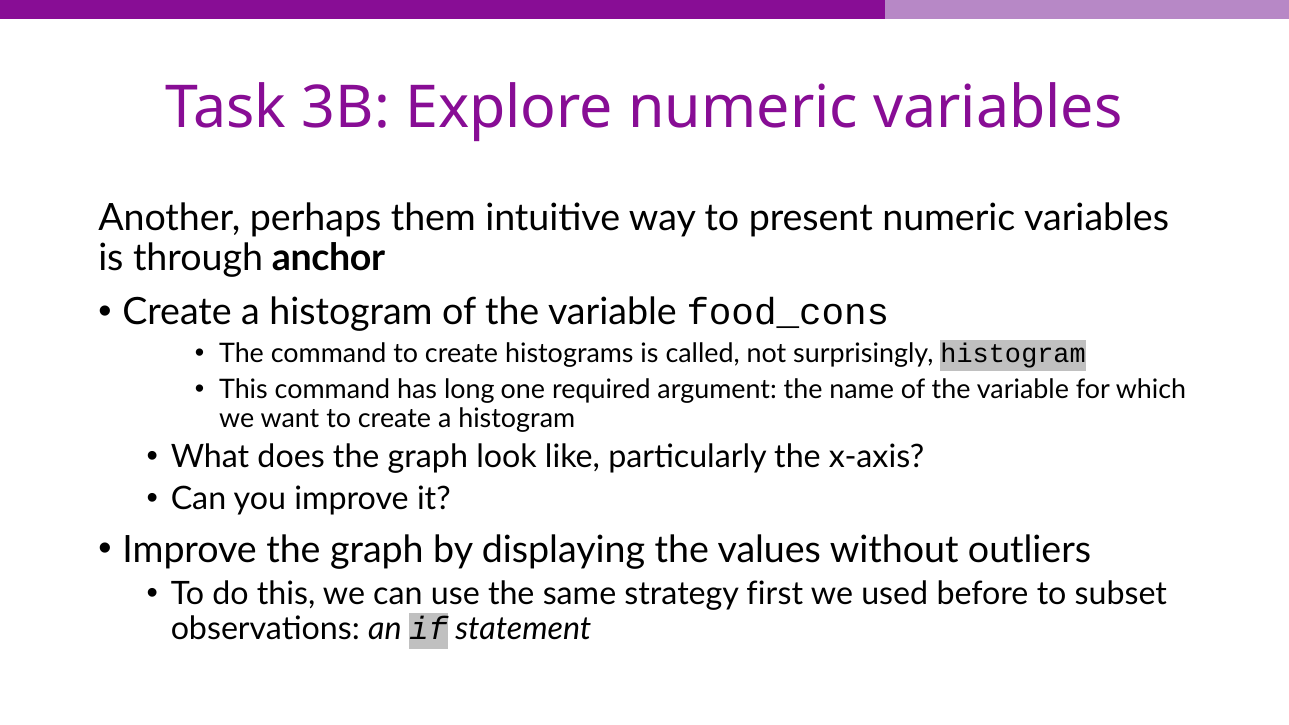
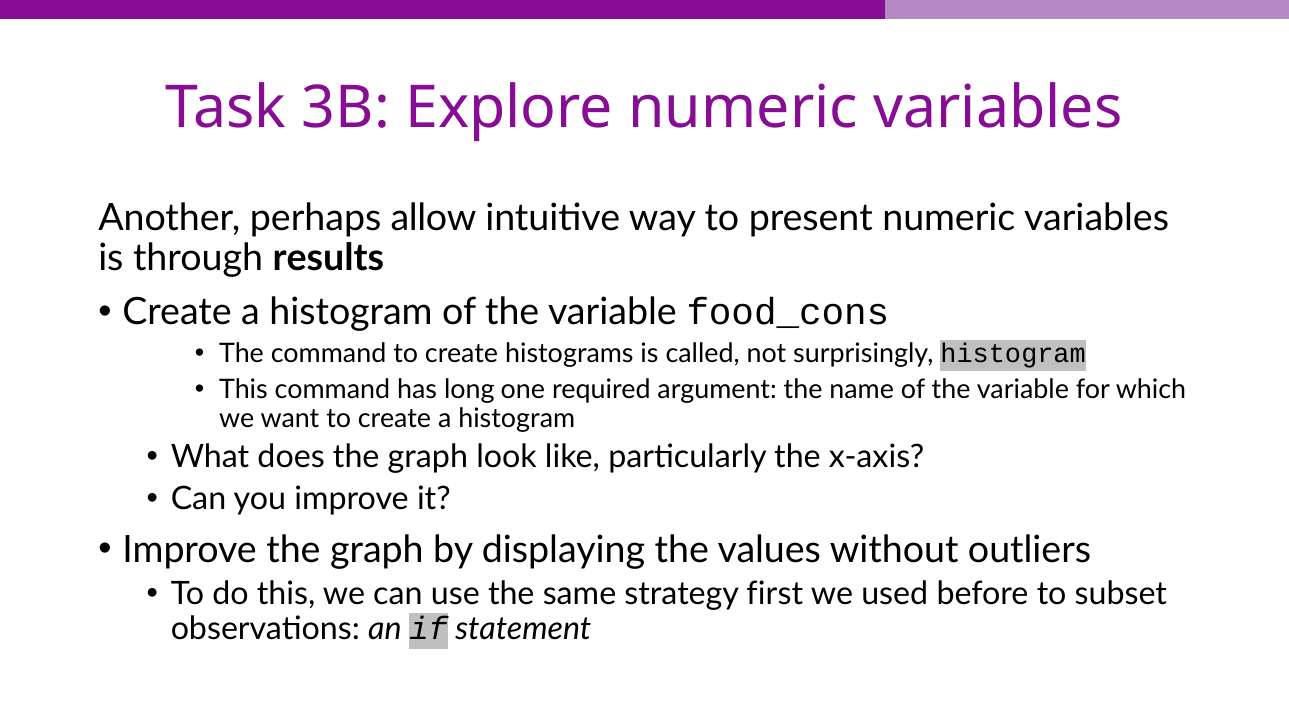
them: them -> allow
anchor: anchor -> results
